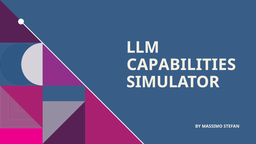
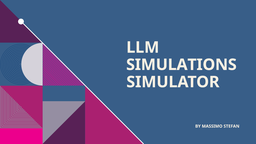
CAPABILITIES: CAPABILITIES -> SIMULATIONS
